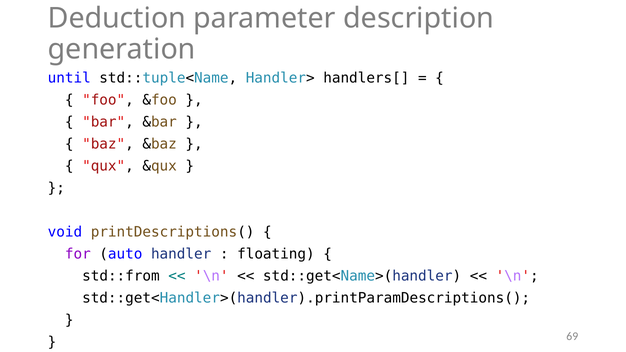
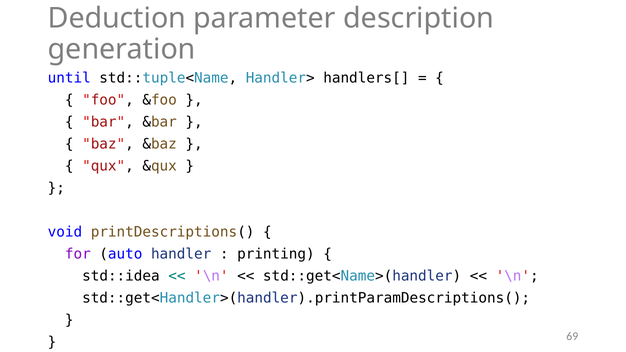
floating: floating -> printing
std::from: std::from -> std::idea
